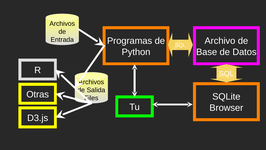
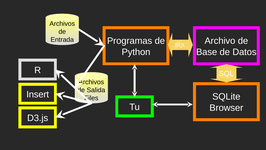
Otras: Otras -> Insert
